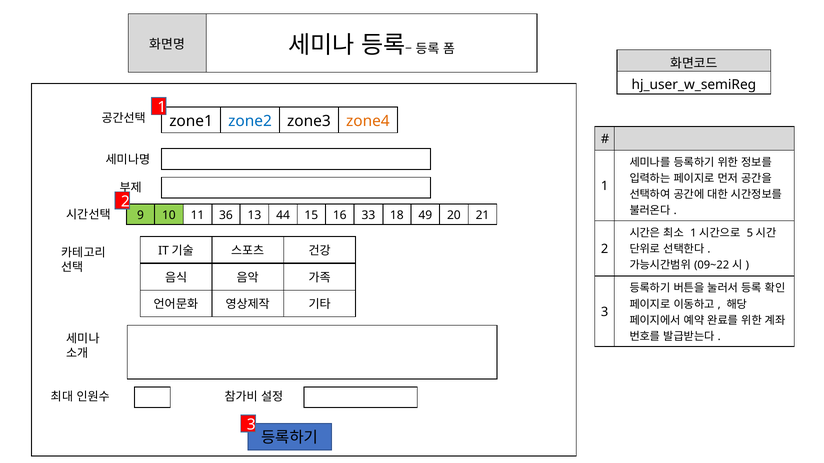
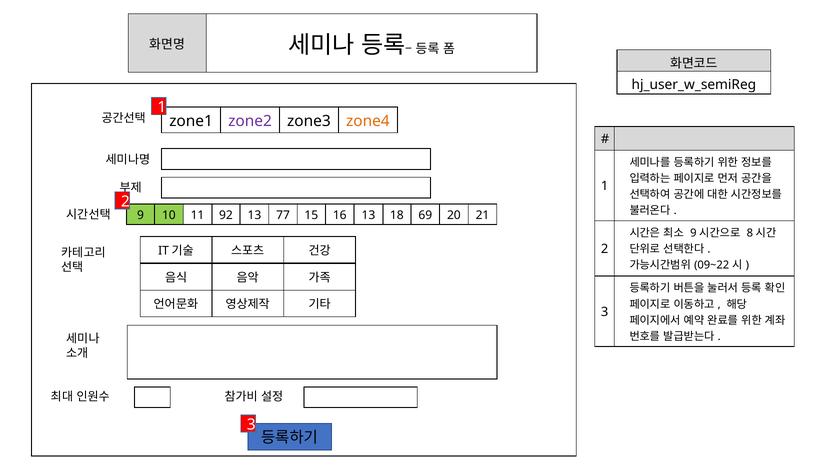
zone2 colour: blue -> purple
36: 36 -> 92
44: 44 -> 77
16 33: 33 -> 13
49: 49 -> 69
1 at (693, 233): 1 -> 9
5: 5 -> 8
